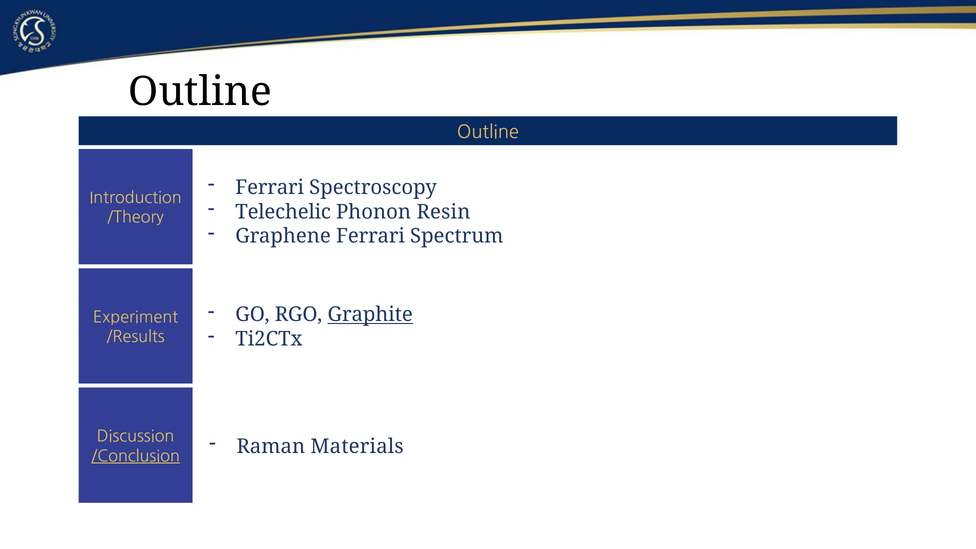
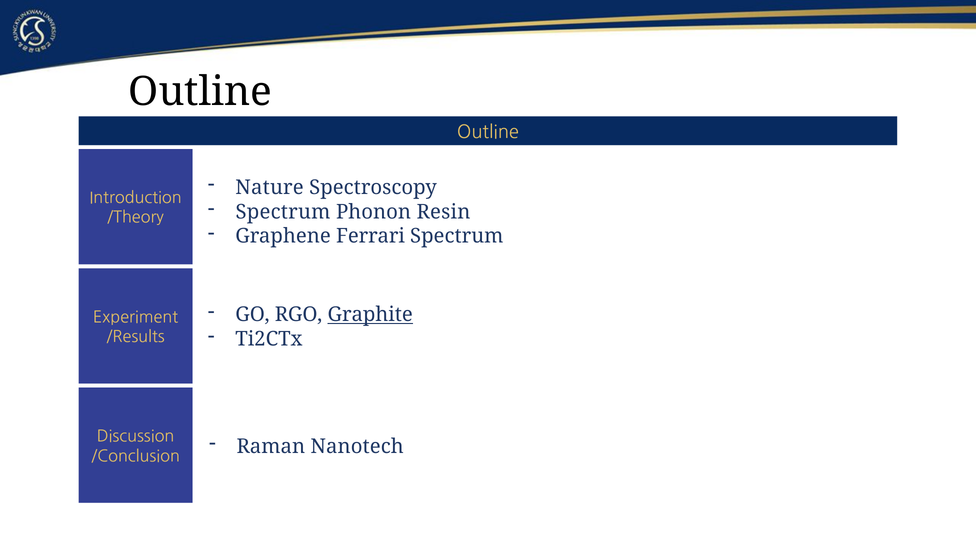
Ferrari at (270, 187): Ferrari -> Nature
Telechelic at (283, 212): Telechelic -> Spectrum
Materials: Materials -> Nanotech
/Conclusion underline: present -> none
